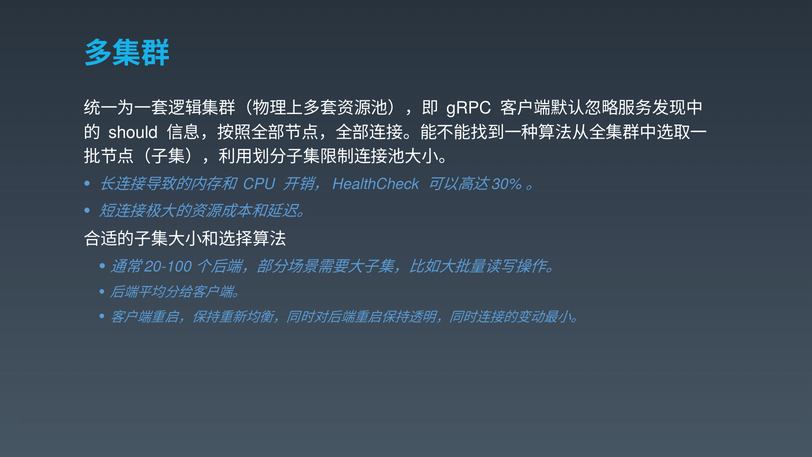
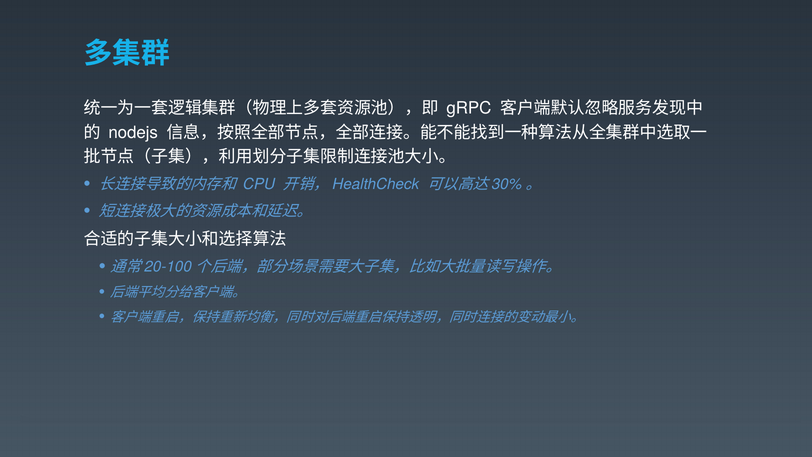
should: should -> nodejs
